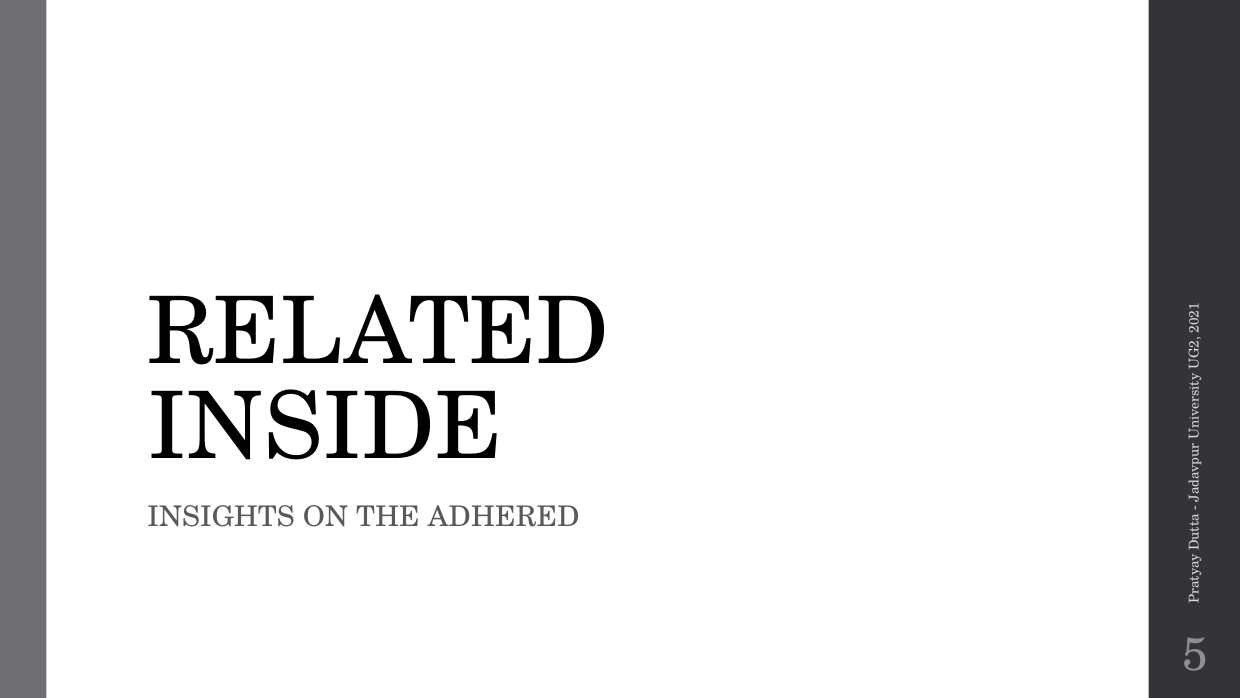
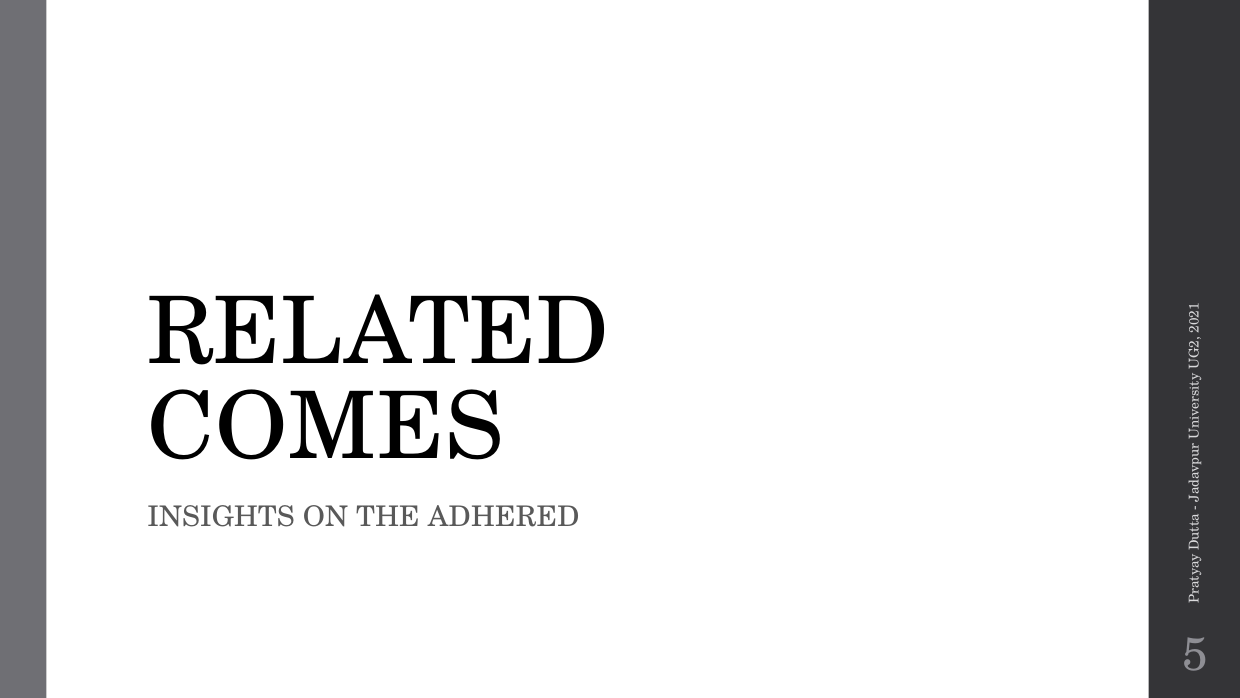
INSIDE: INSIDE -> COMES
